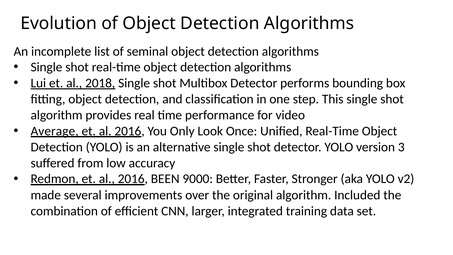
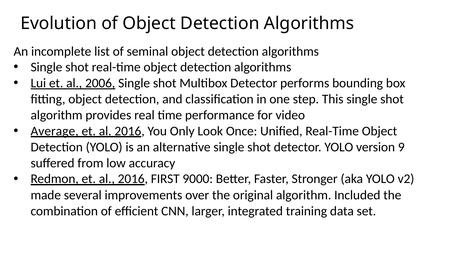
2018: 2018 -> 2006
3: 3 -> 9
BEEN: BEEN -> FIRST
